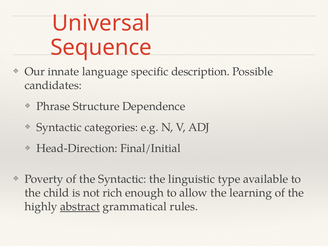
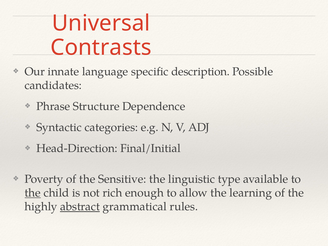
Sequence: Sequence -> Contrasts
the Syntactic: Syntactic -> Sensitive
the at (33, 193) underline: none -> present
